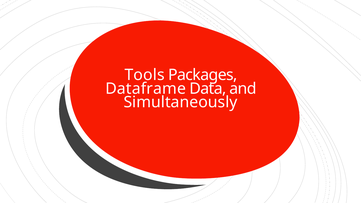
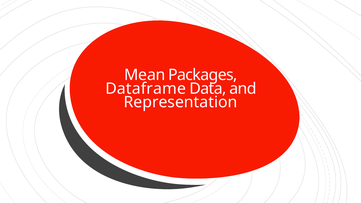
Tools: Tools -> Mean
Simultaneously: Simultaneously -> Representation
